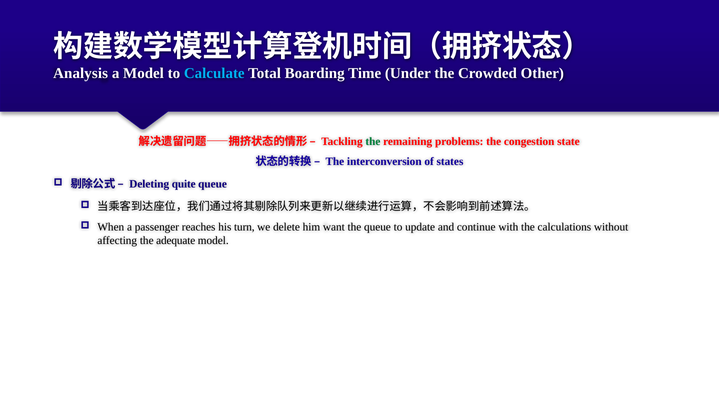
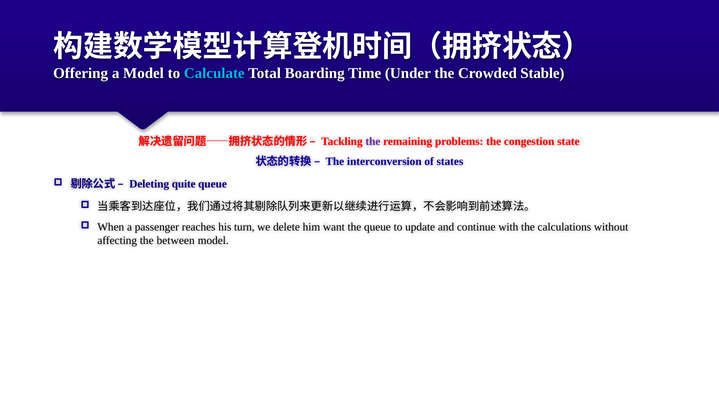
Analysis: Analysis -> Offering
Other: Other -> Stable
the at (373, 141) colour: green -> purple
adequate: adequate -> between
